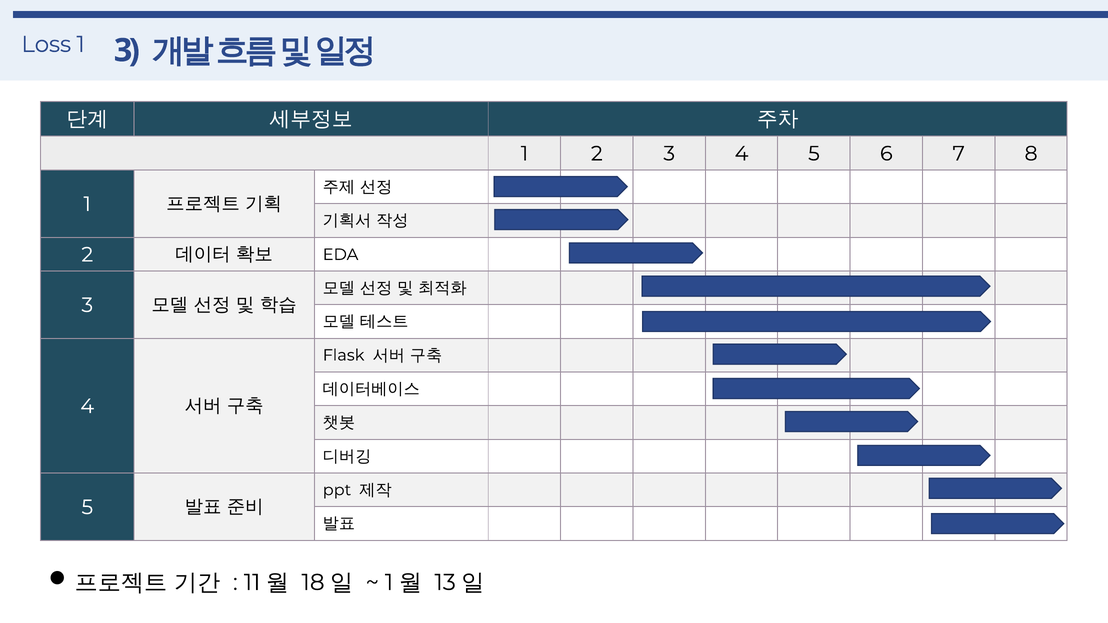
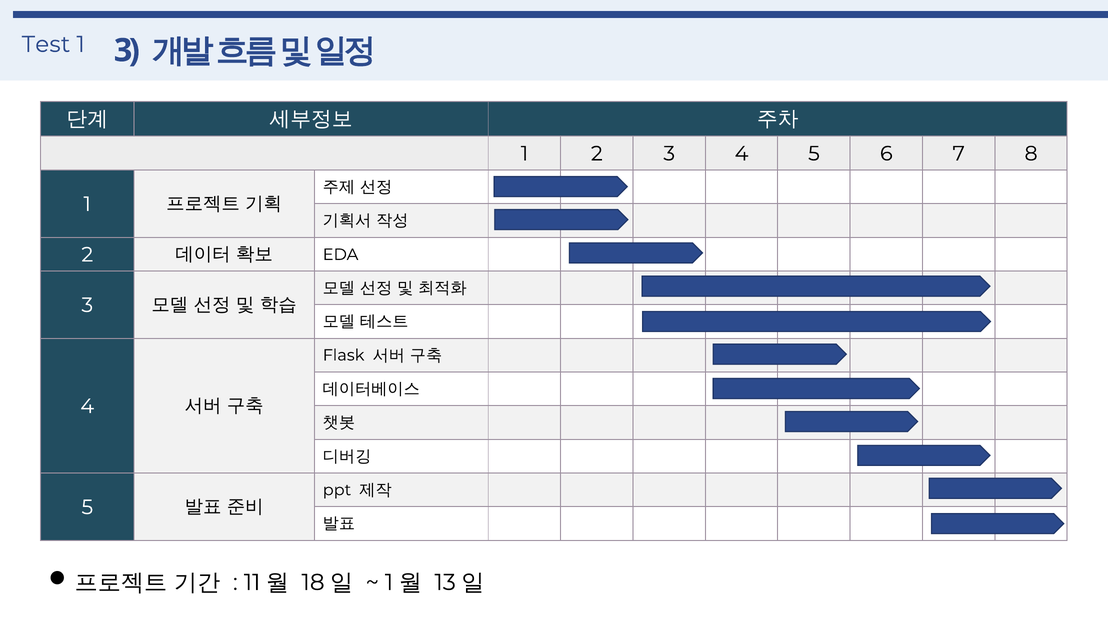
Loss: Loss -> Test
